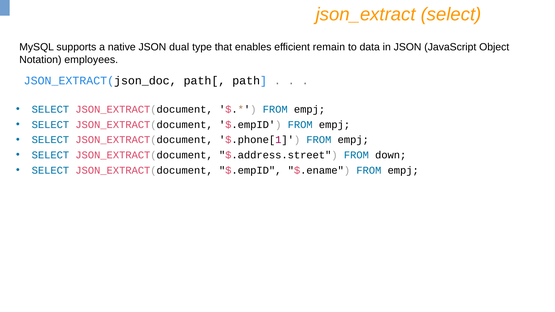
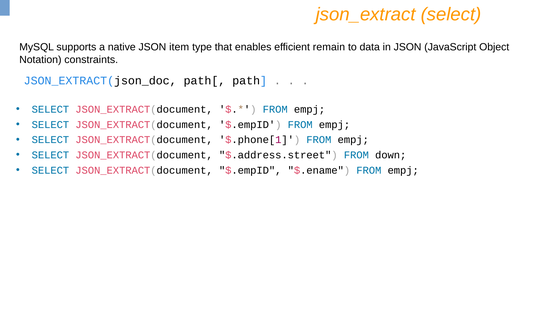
dual: dual -> item
employees: employees -> constraints
